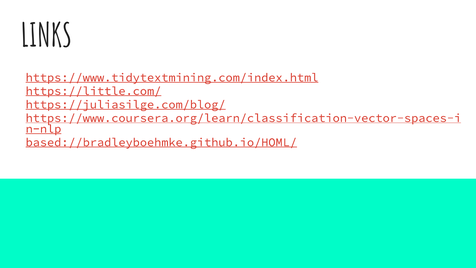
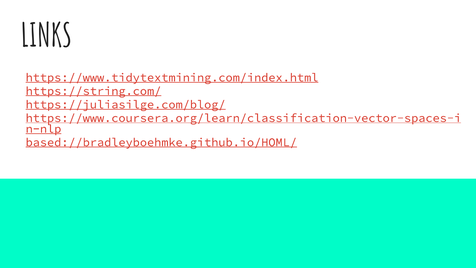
https://little.com/: https://little.com/ -> https://string.com/
